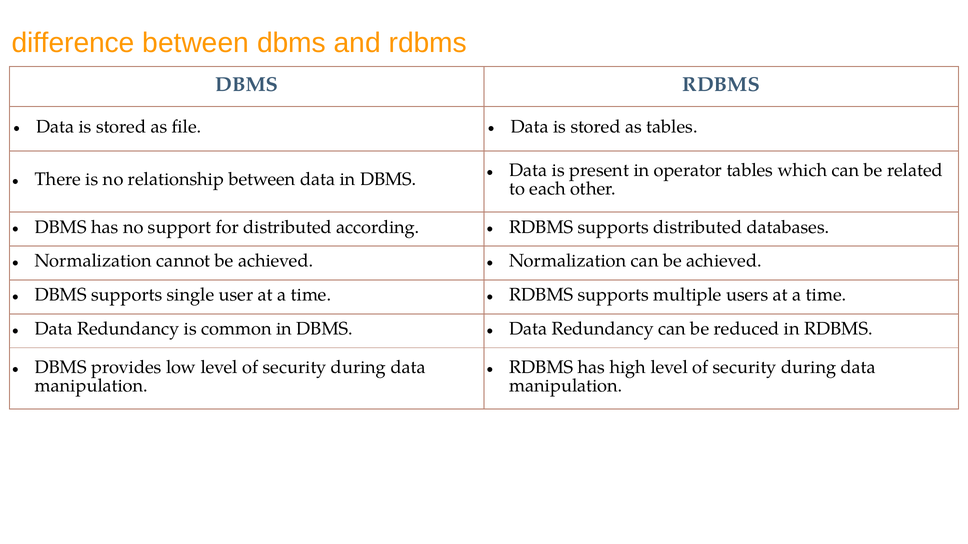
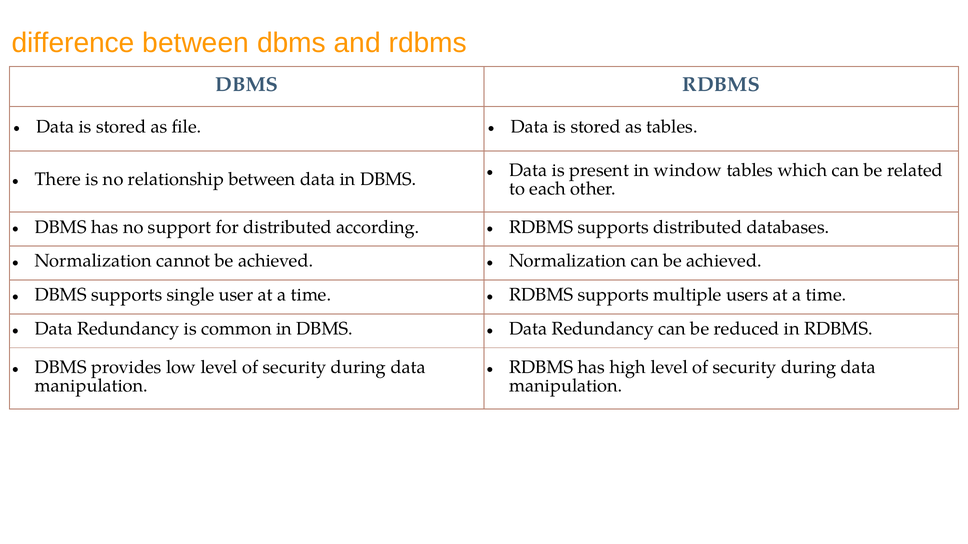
operator: operator -> window
